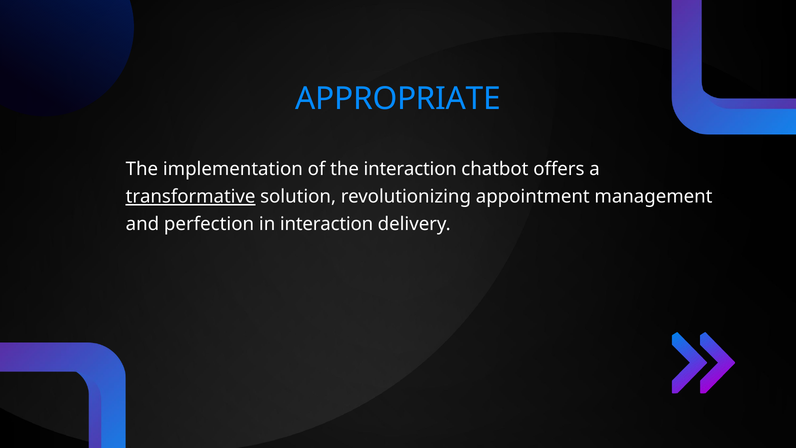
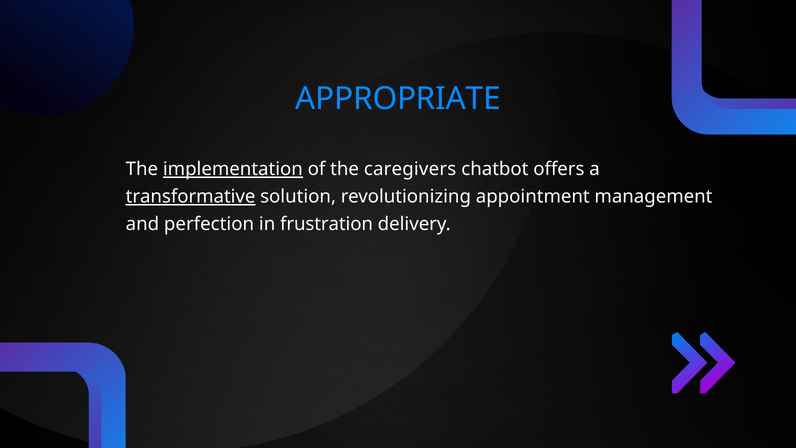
implementation underline: none -> present
the interaction: interaction -> caregivers
in interaction: interaction -> frustration
